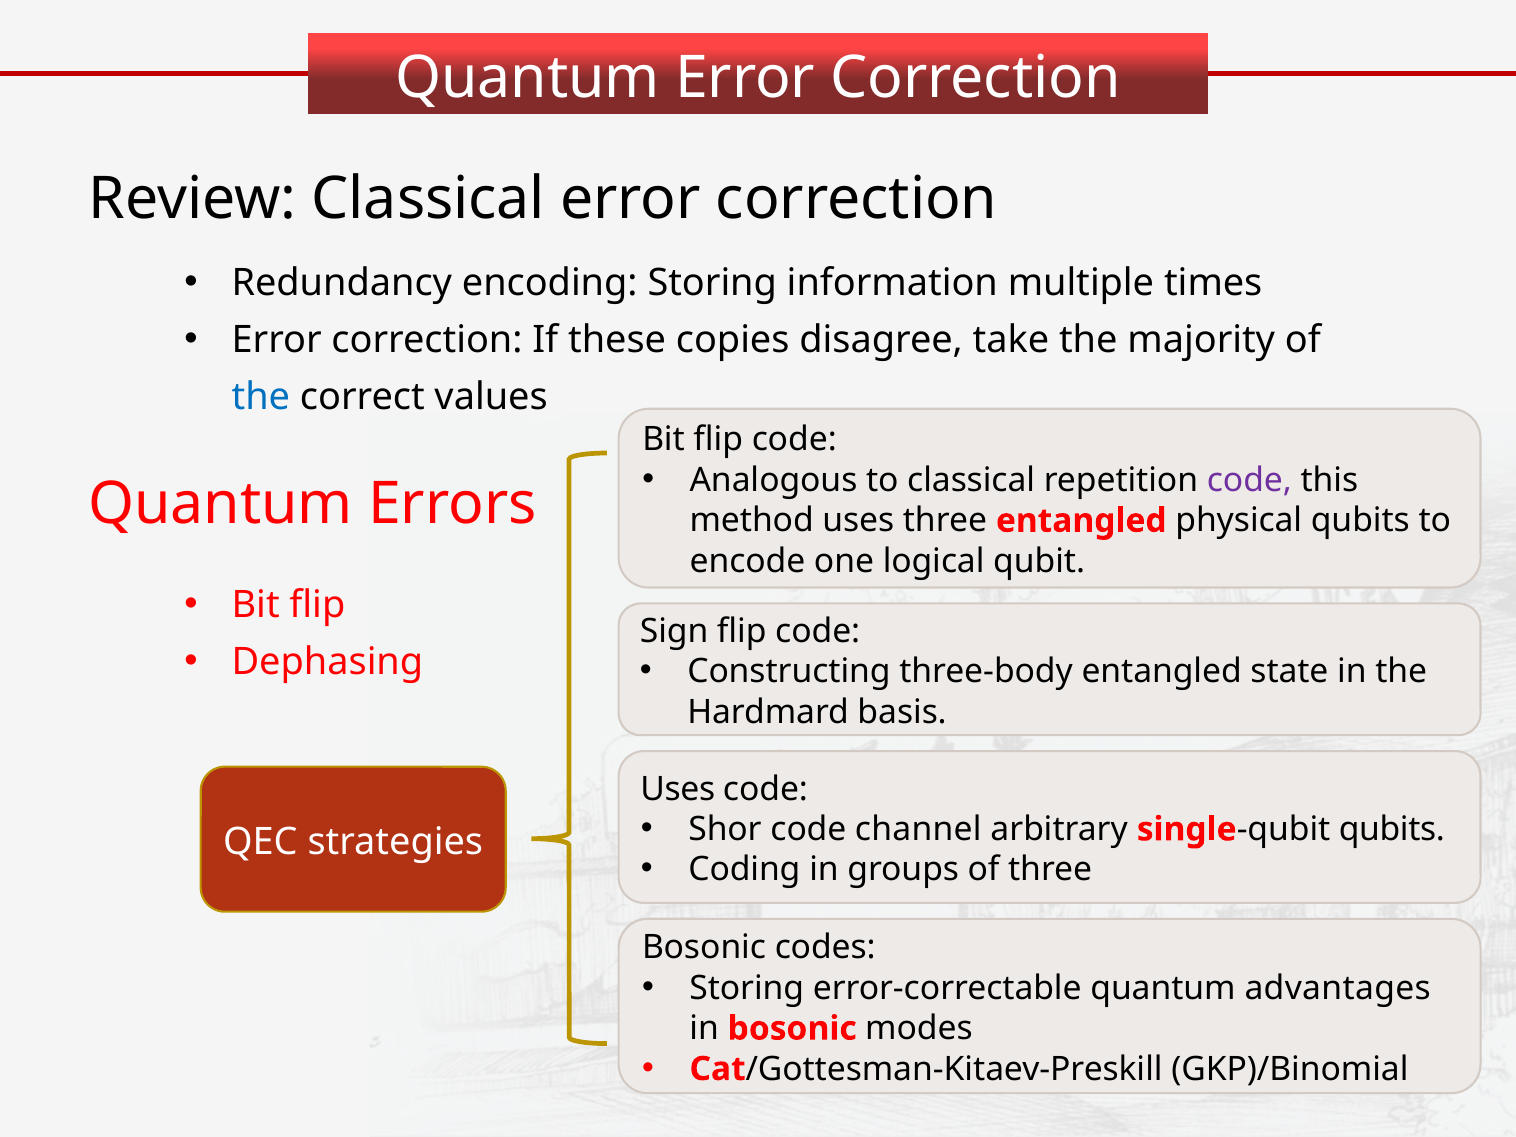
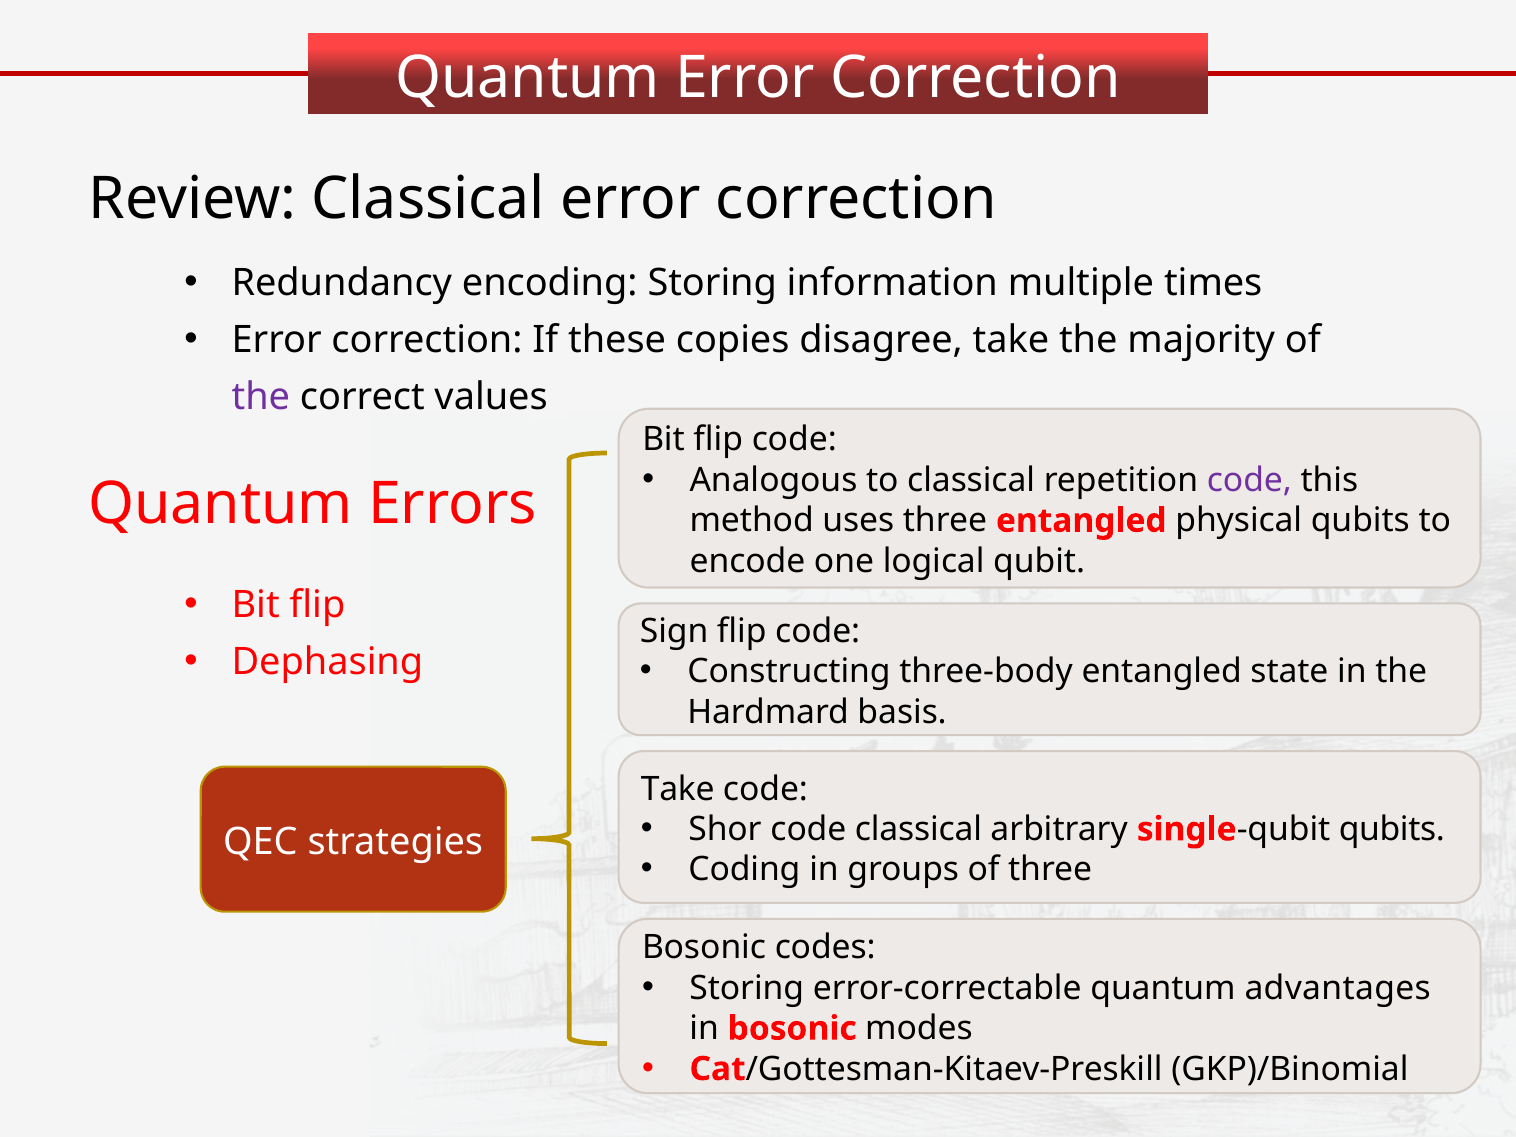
the at (261, 397) colour: blue -> purple
Uses at (678, 789): Uses -> Take
code channel: channel -> classical
